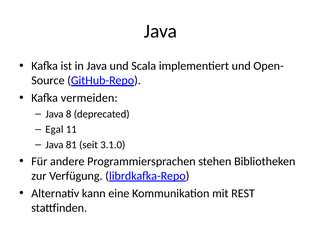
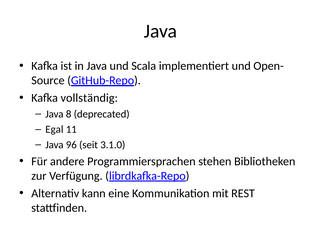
vermeiden: vermeiden -> vollständig
81: 81 -> 96
